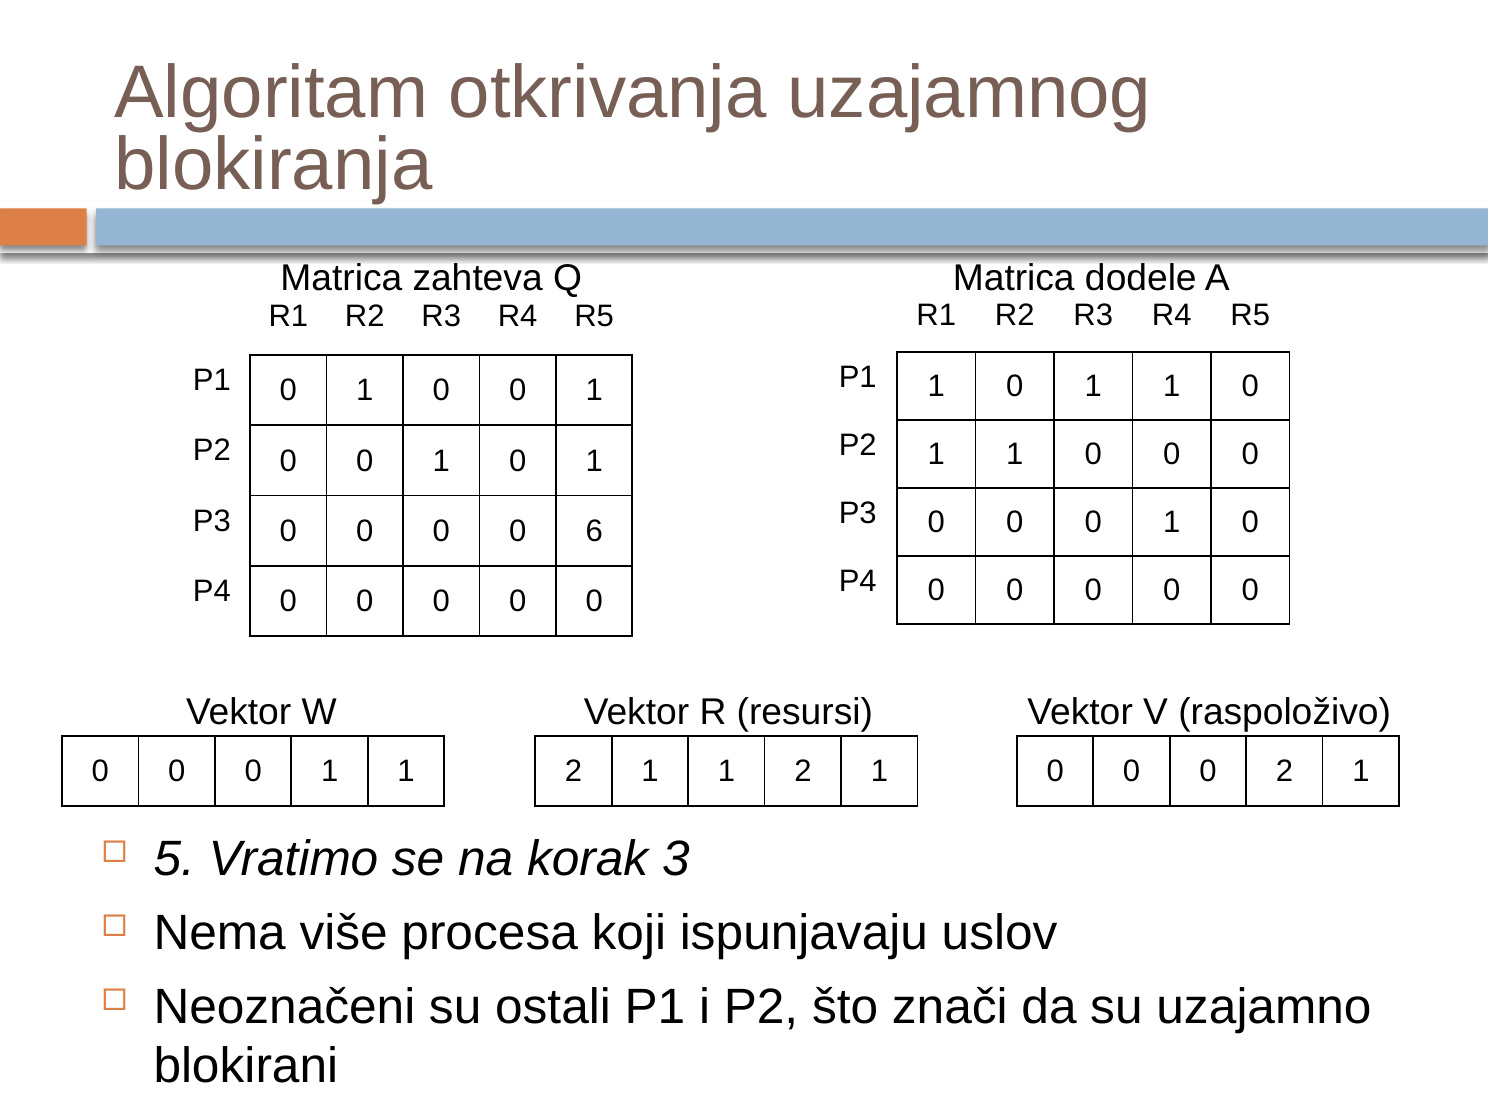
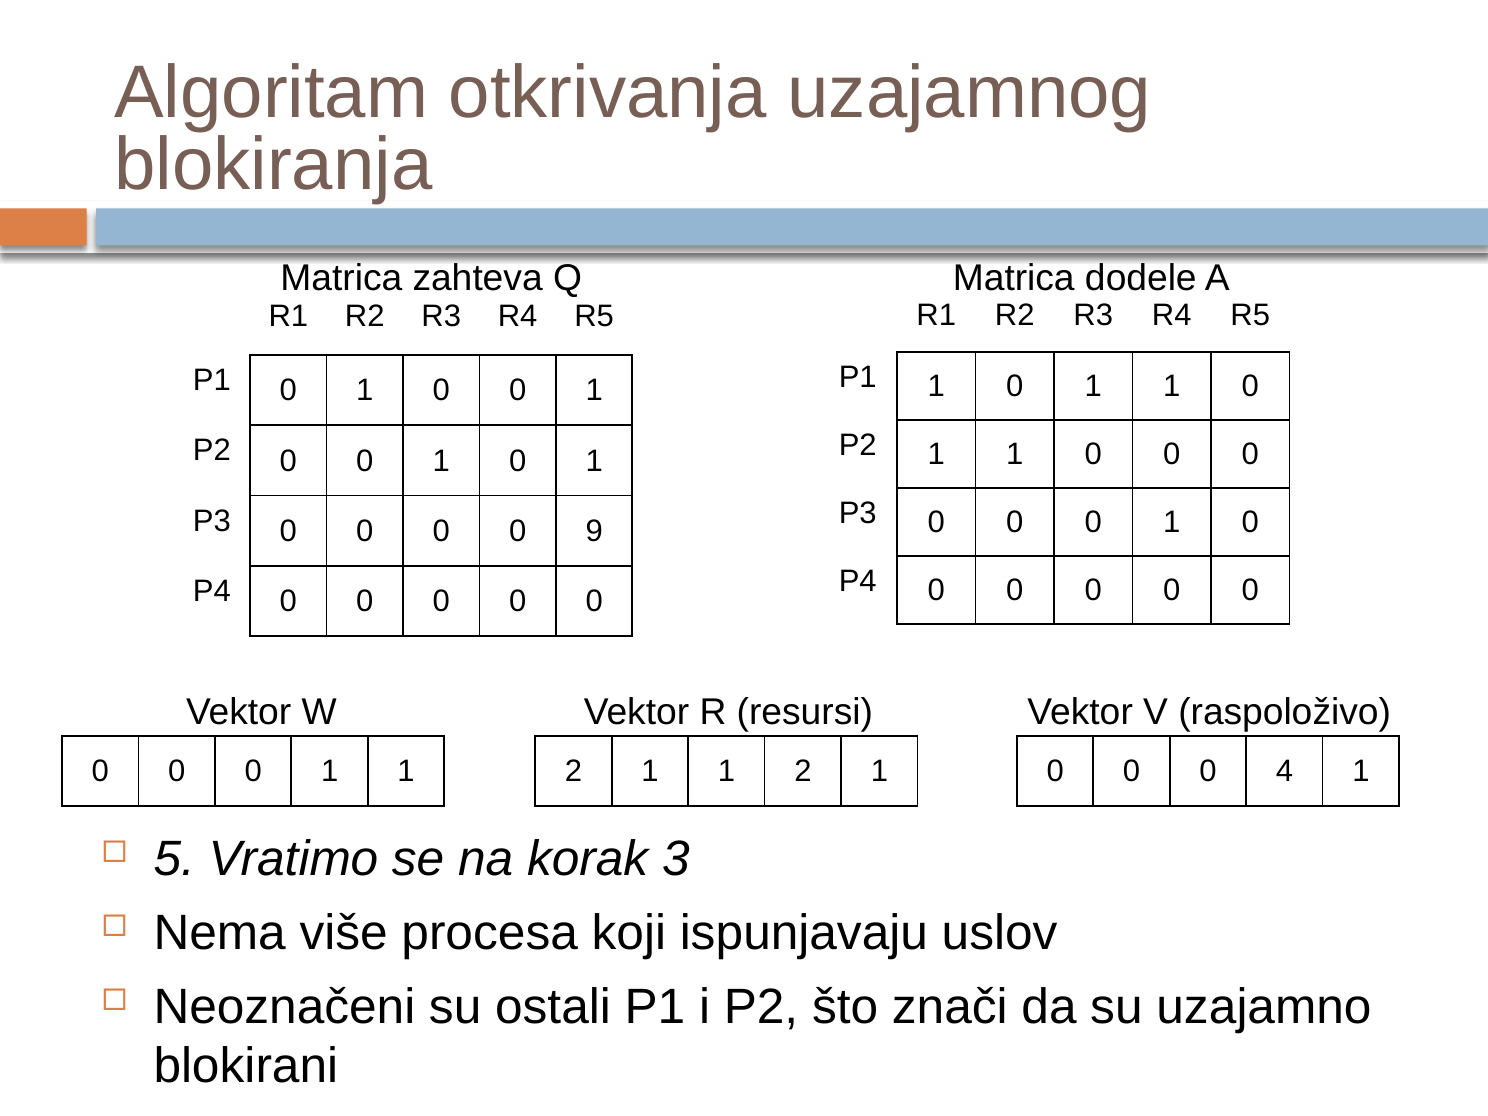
6: 6 -> 9
0 2: 2 -> 4
